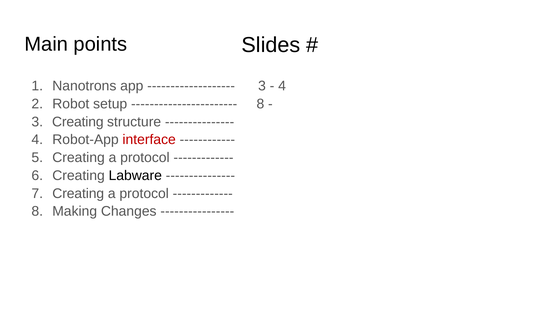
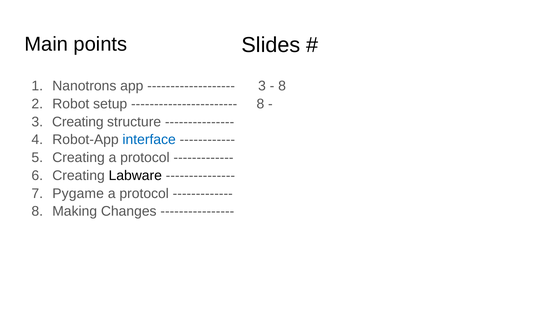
4 at (282, 86): 4 -> 8
interface colour: red -> blue
7 Creating: Creating -> Pygame
